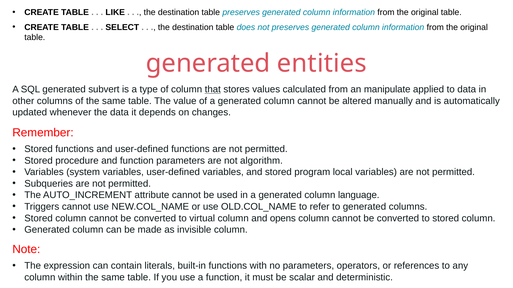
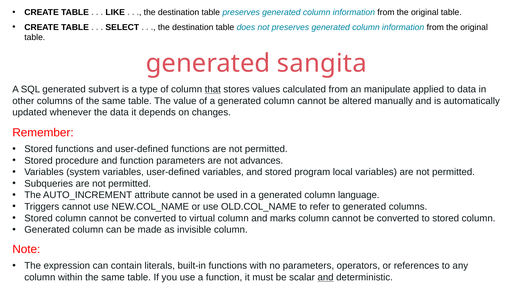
entities: entities -> sangita
algorithm: algorithm -> advances
opens: opens -> marks
and at (326, 278) underline: none -> present
